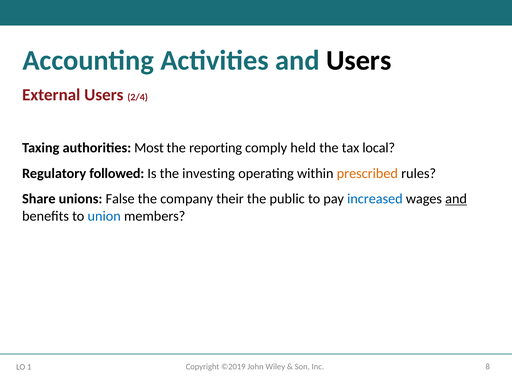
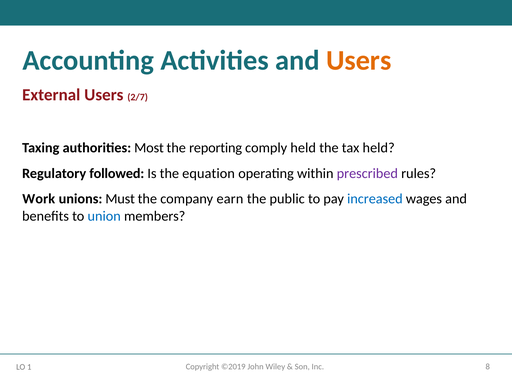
Users at (359, 60) colour: black -> orange
2/4: 2/4 -> 2/7
tax local: local -> held
investing: investing -> equation
prescribed colour: orange -> purple
Share: Share -> Work
False: False -> Must
their: their -> earn
and at (456, 199) underline: present -> none
